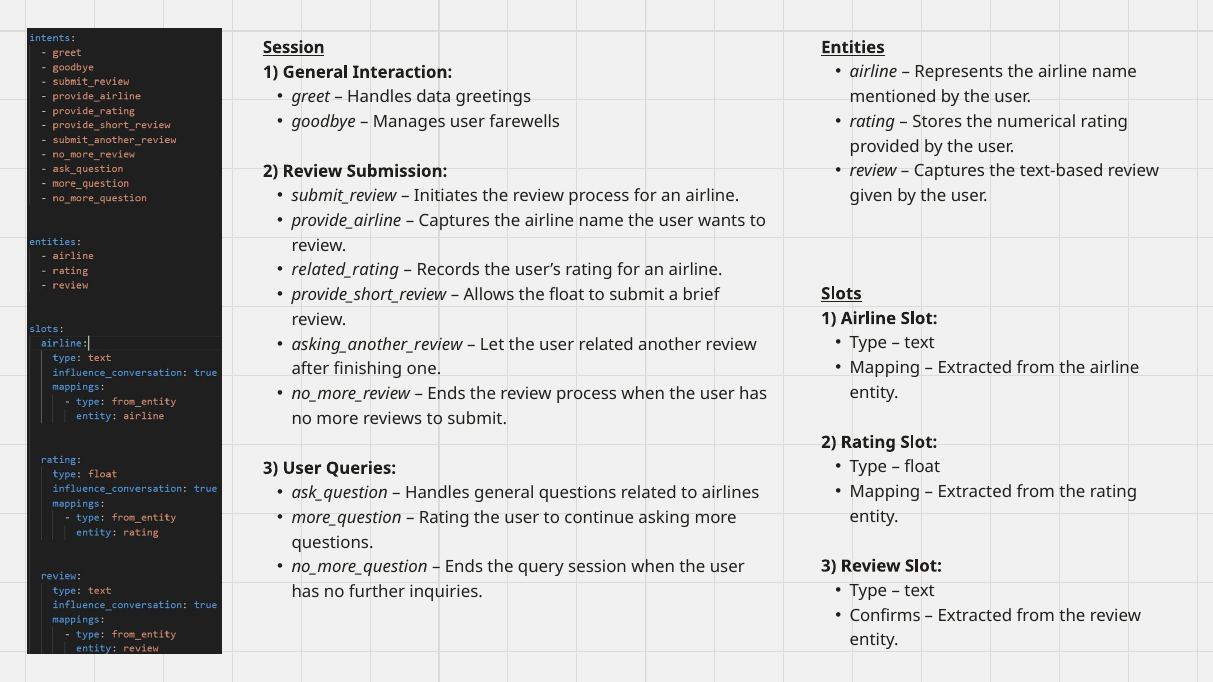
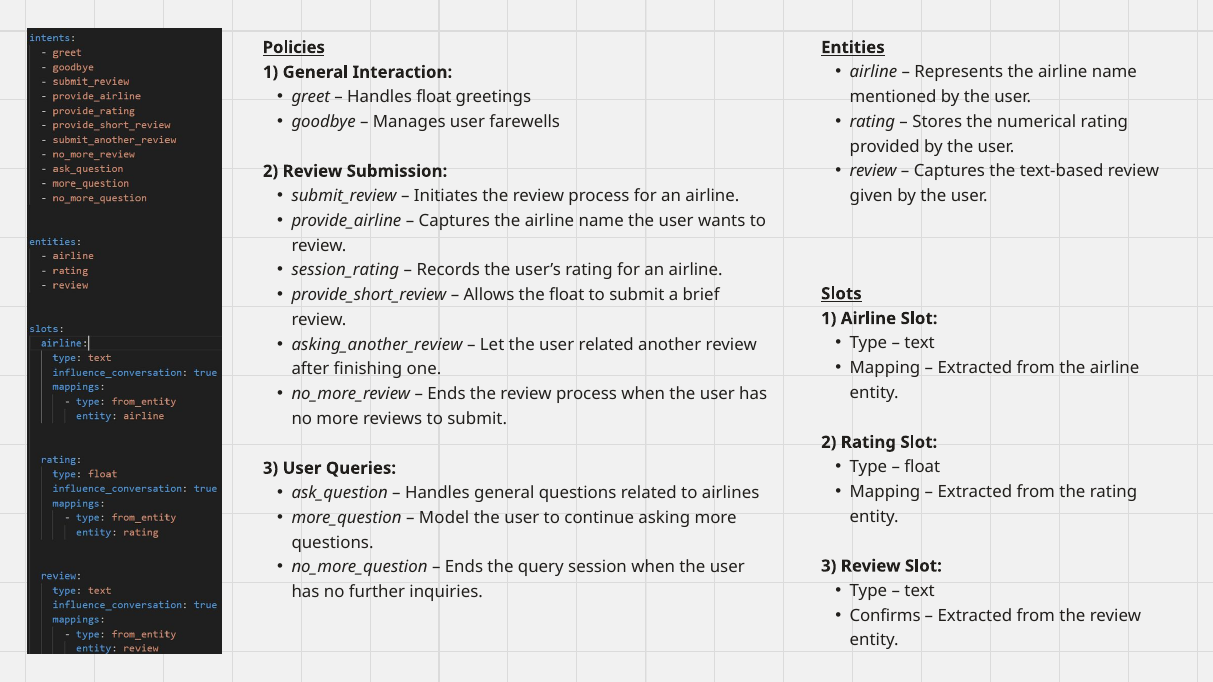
Session at (294, 47): Session -> Policies
Handles data: data -> float
related_rating: related_rating -> session_rating
Rating at (444, 518): Rating -> Model
